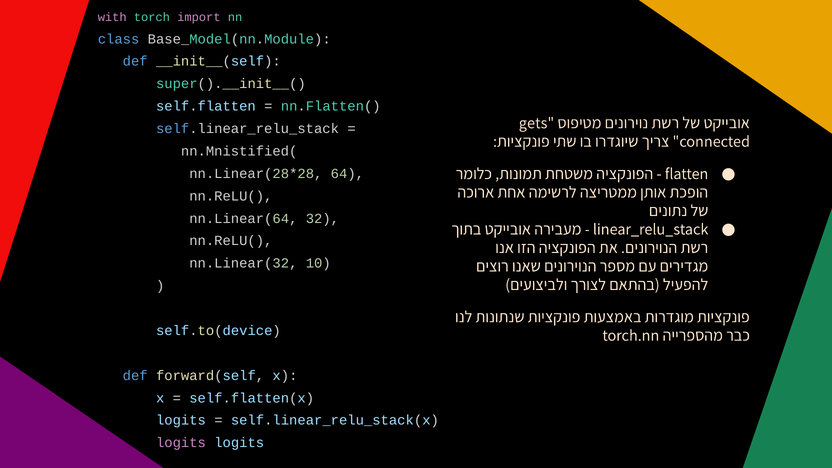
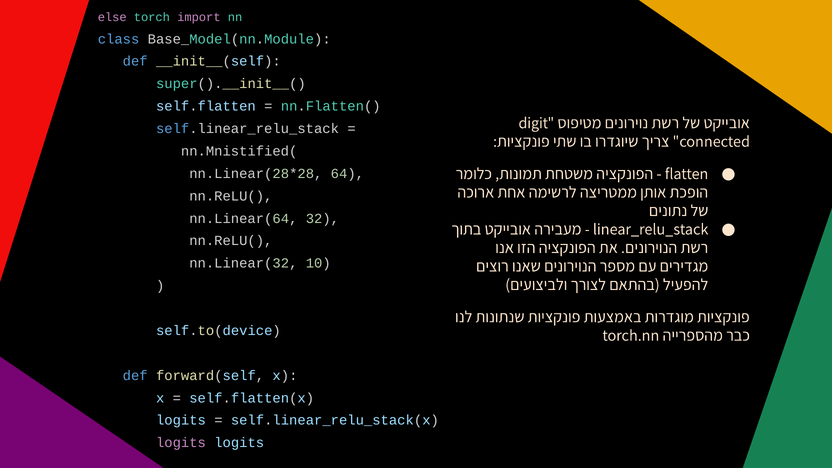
with: with -> else
gets: gets -> digit
